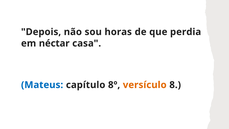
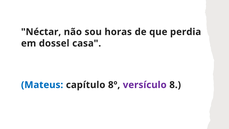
Depois: Depois -> Néctar
néctar: néctar -> dossel
versículo colour: orange -> purple
